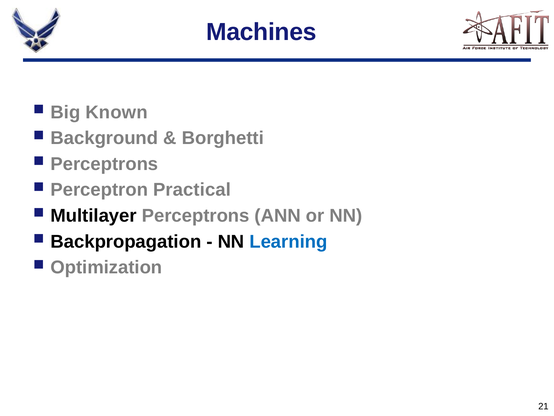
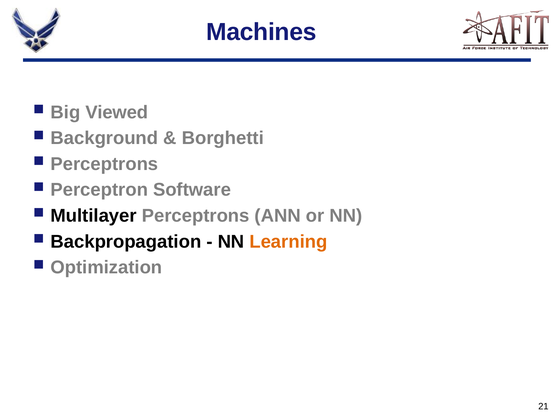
Known: Known -> Viewed
Practical: Practical -> Software
Learning colour: blue -> orange
